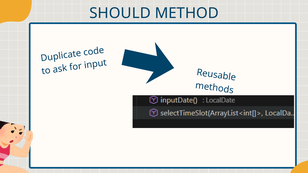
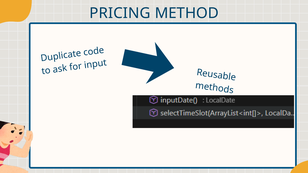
SHOULD: SHOULD -> PRICING
